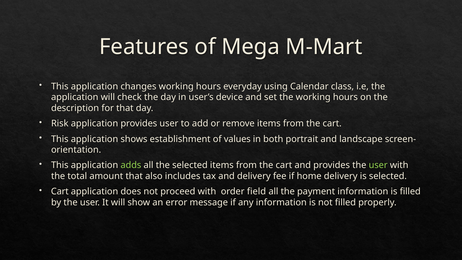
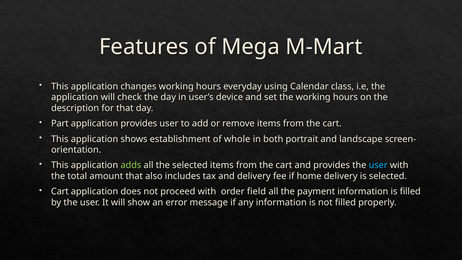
Risk: Risk -> Part
values: values -> whole
user at (378, 165) colour: light green -> light blue
